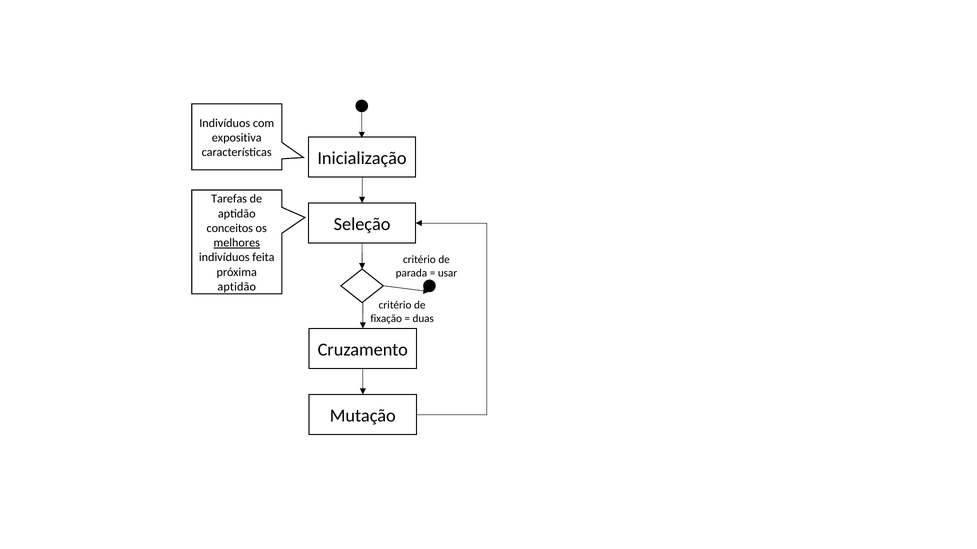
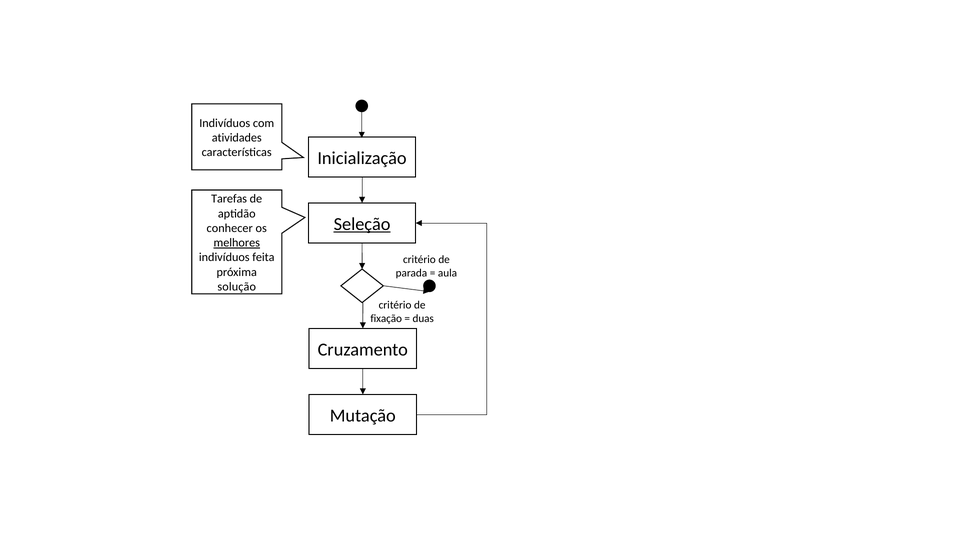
expositiva: expositiva -> atividades
Seleção underline: none -> present
conceitos: conceitos -> conhecer
usar: usar -> aula
aptidão at (237, 287): aptidão -> solução
